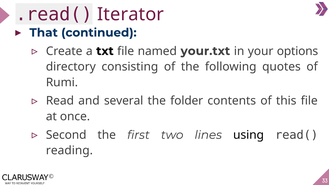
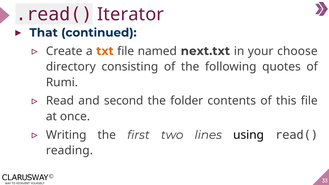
txt colour: black -> orange
your.txt: your.txt -> next.txt
options: options -> choose
several: several -> second
Second: Second -> Writing
